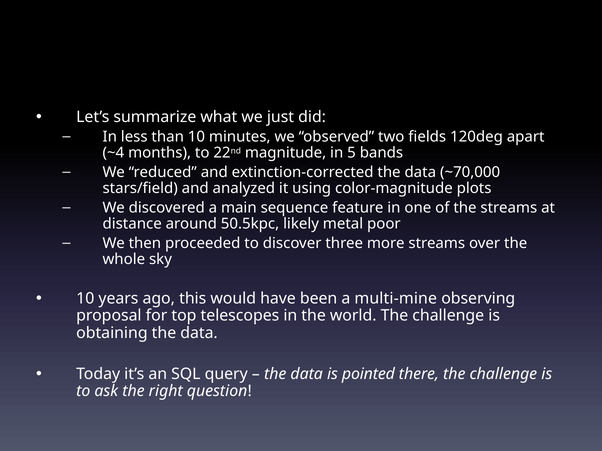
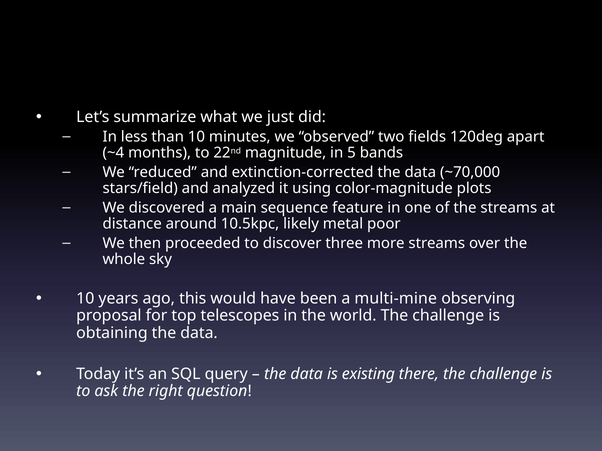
50.5kpc: 50.5kpc -> 10.5kpc
pointed: pointed -> existing
